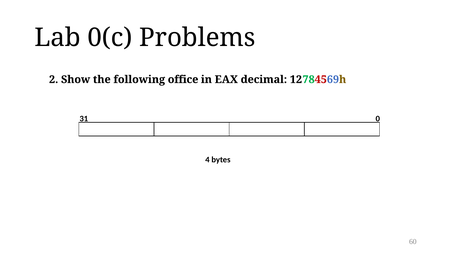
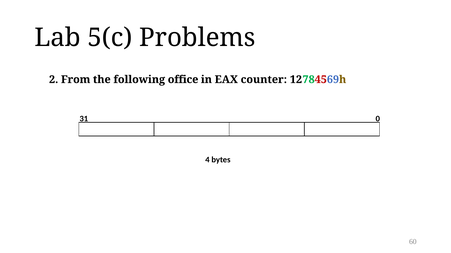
0(c: 0(c -> 5(c
Show: Show -> From
decimal: decimal -> counter
